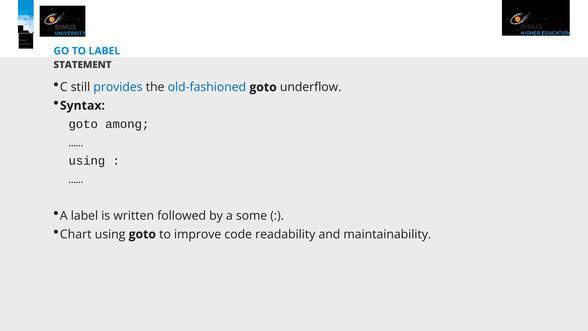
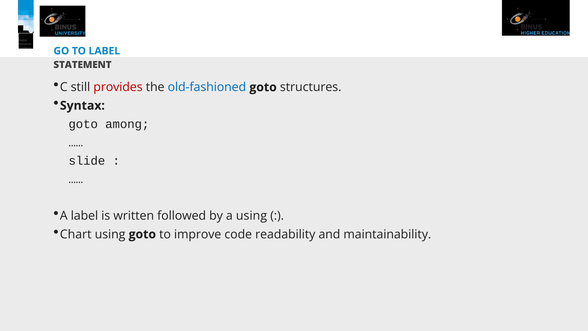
provides colour: blue -> red
underflow: underflow -> structures
using at (87, 161): using -> slide
a some: some -> using
